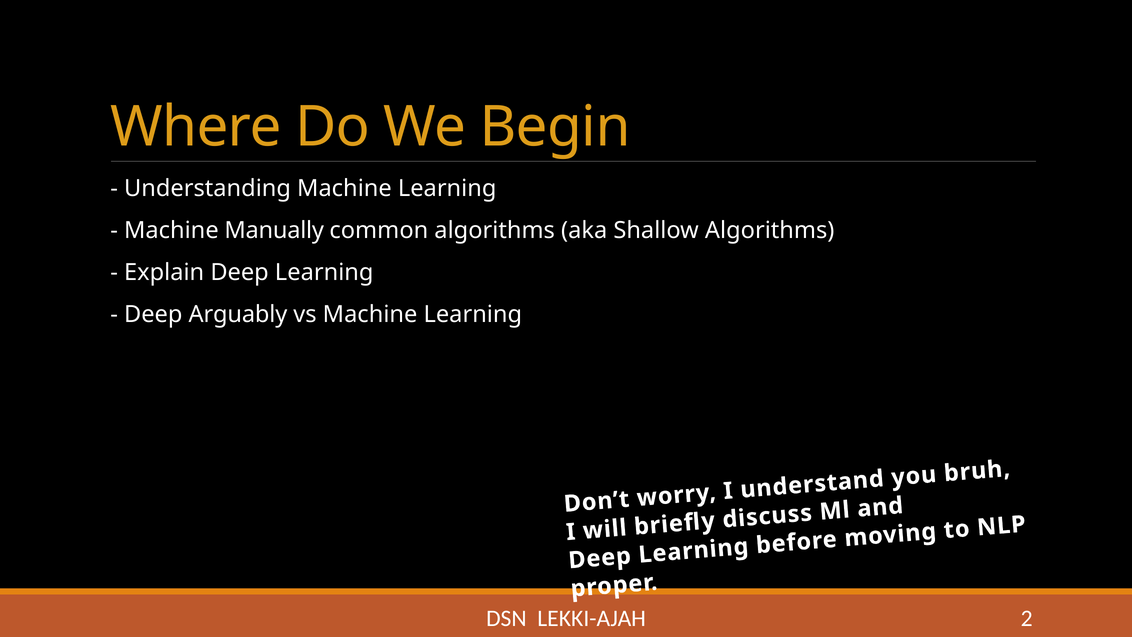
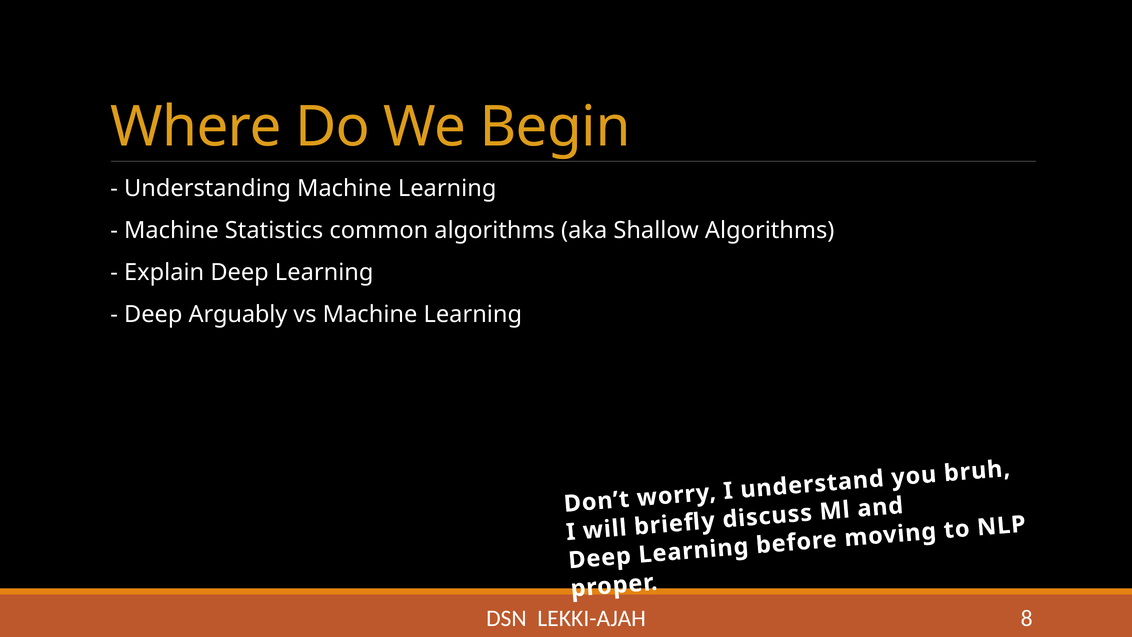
Manually: Manually -> Statistics
2: 2 -> 8
